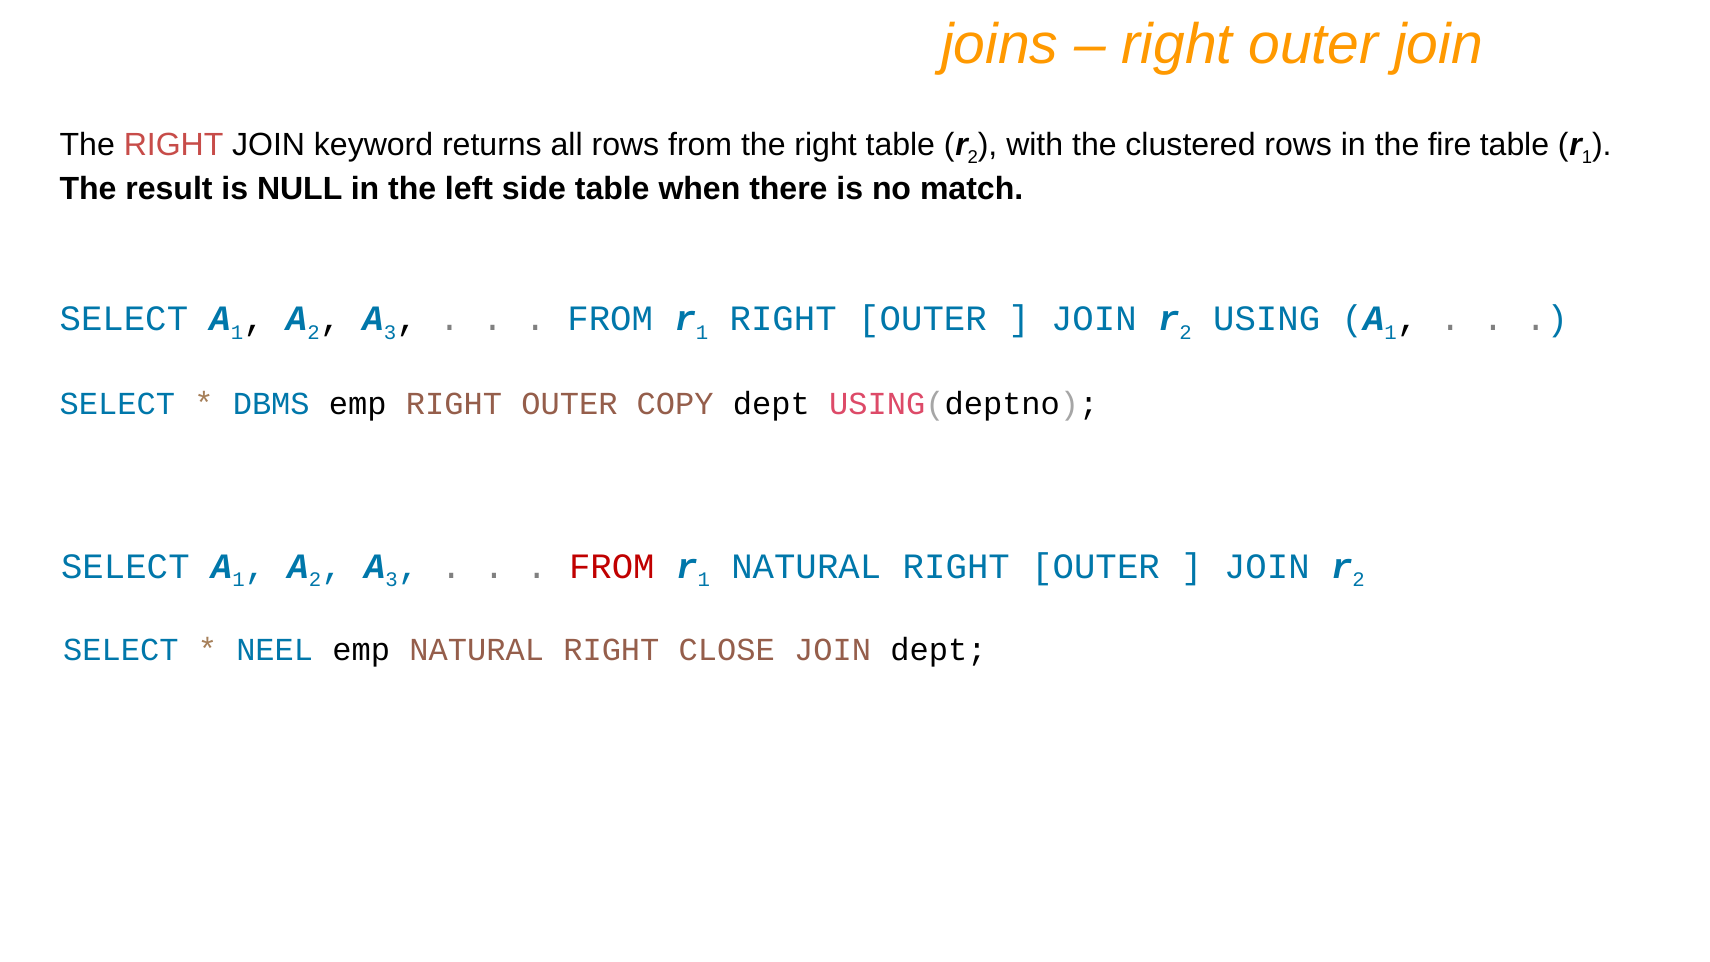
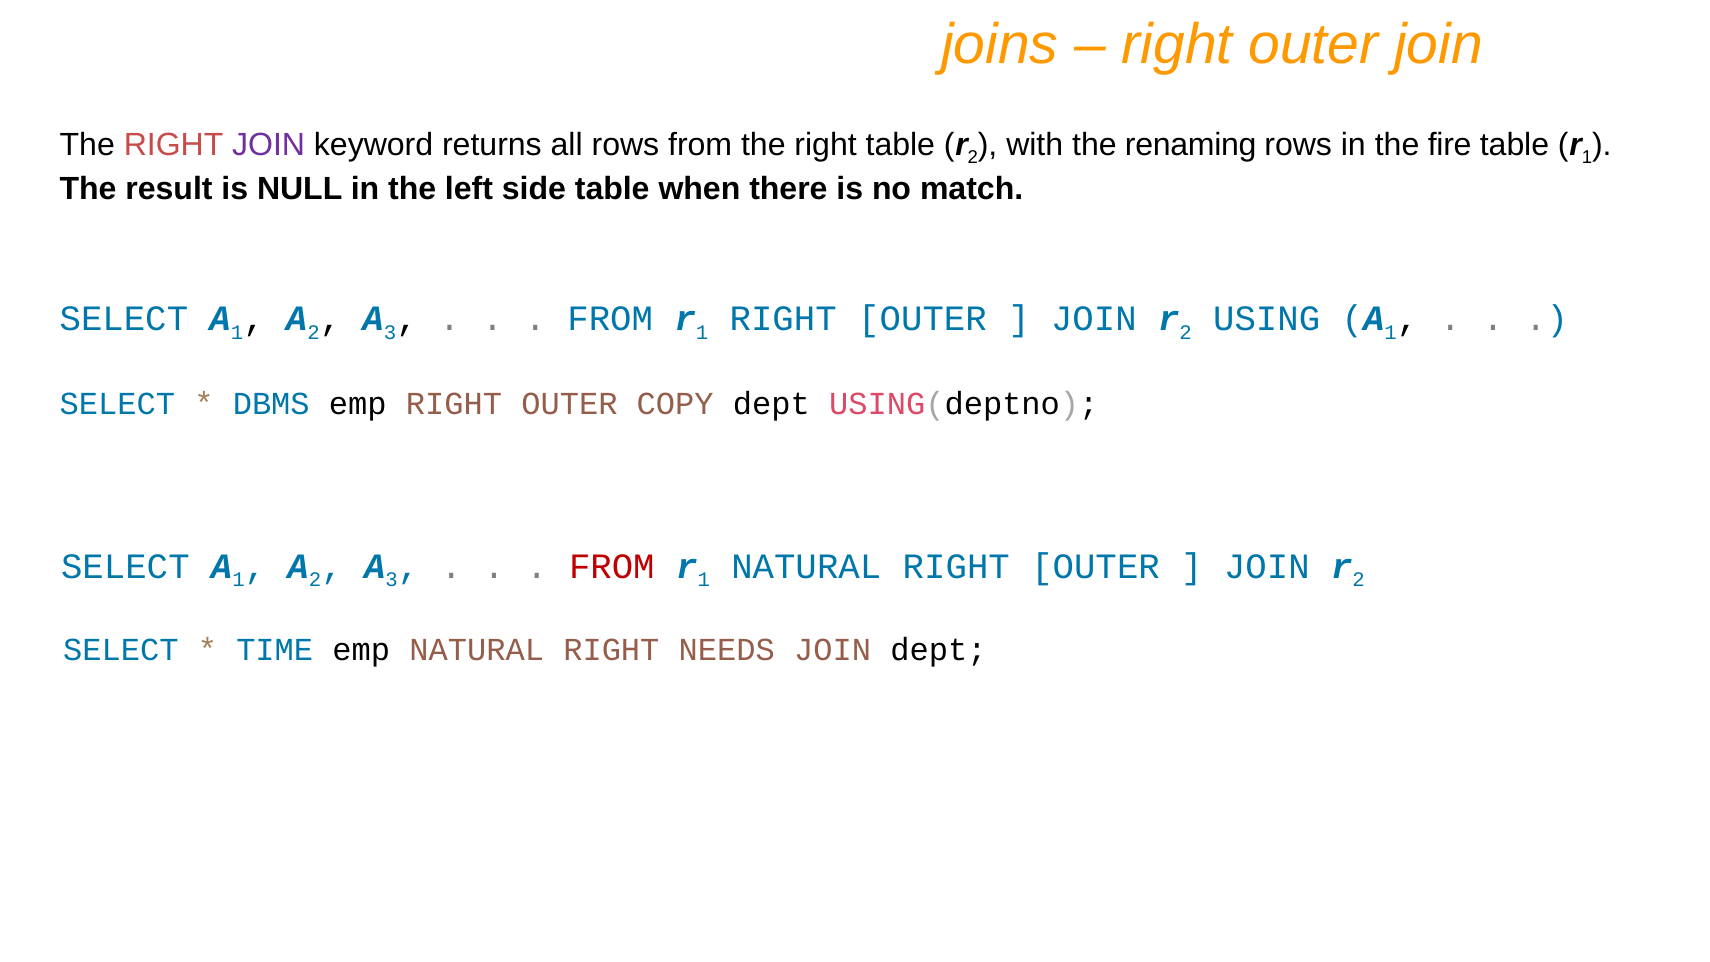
JOIN at (269, 145) colour: black -> purple
clustered: clustered -> renaming
NEEL: NEEL -> TIME
CLOSE: CLOSE -> NEEDS
